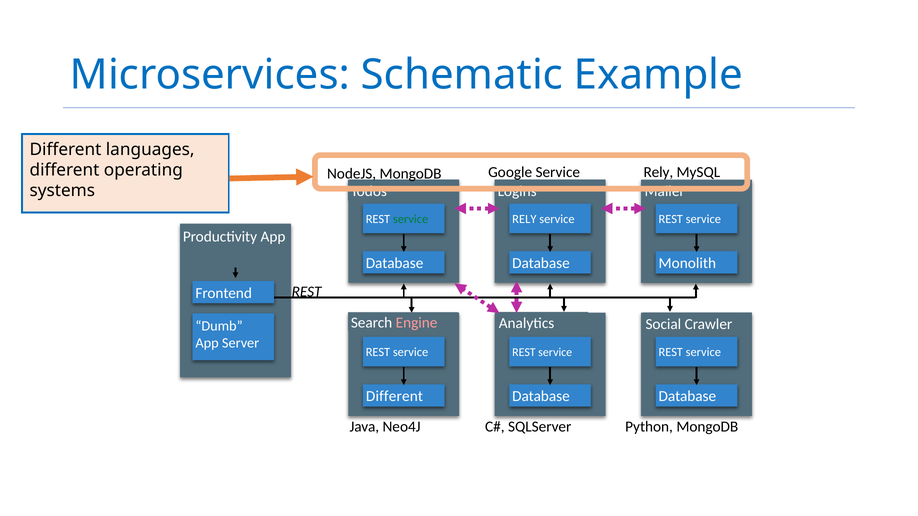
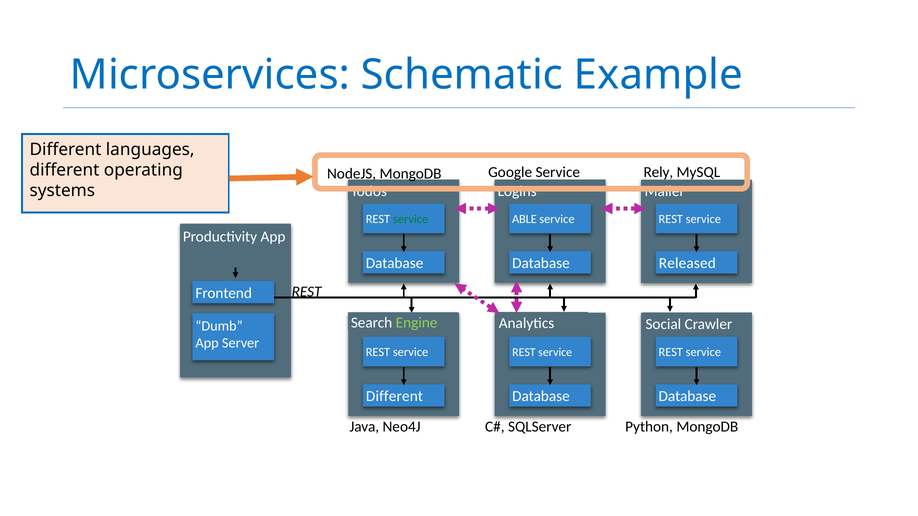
RELY at (524, 219): RELY -> ABLE
Monolith: Monolith -> Released
Engine colour: pink -> light green
